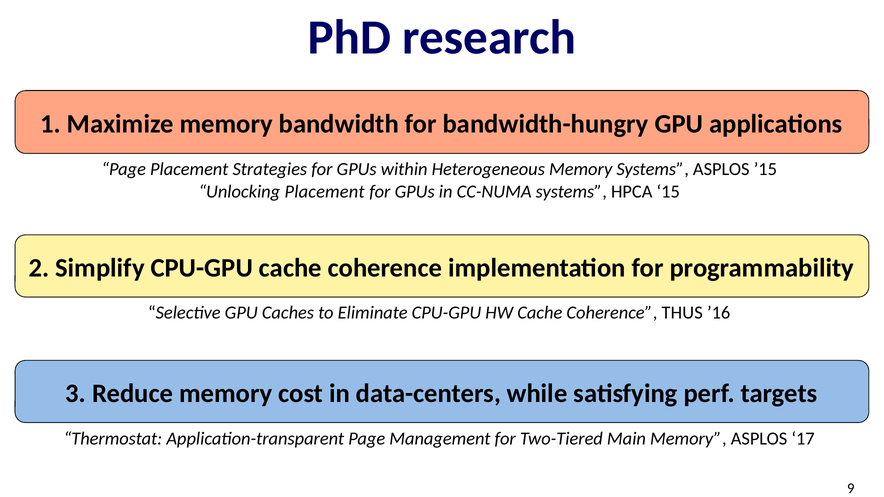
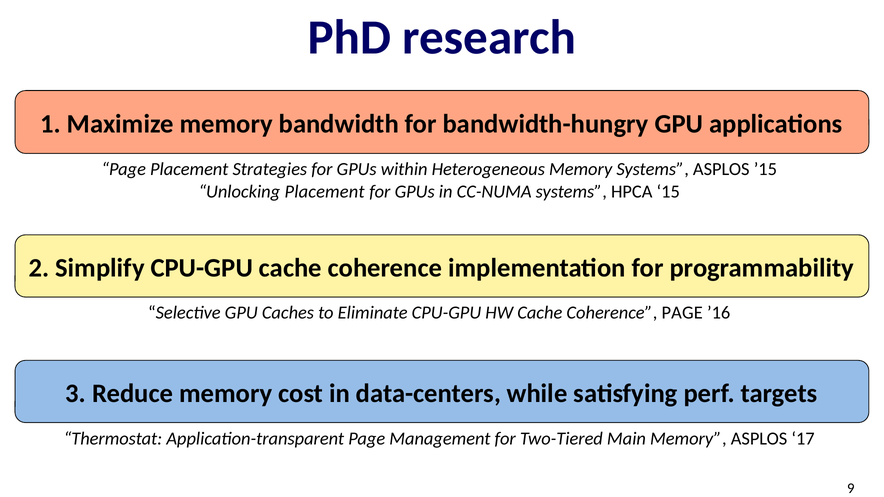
Coherence THUS: THUS -> PAGE
